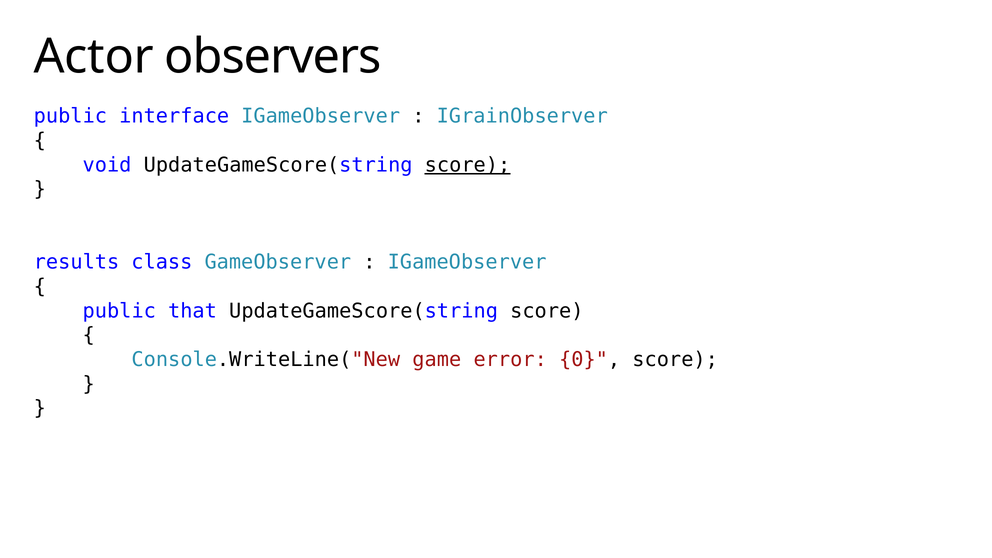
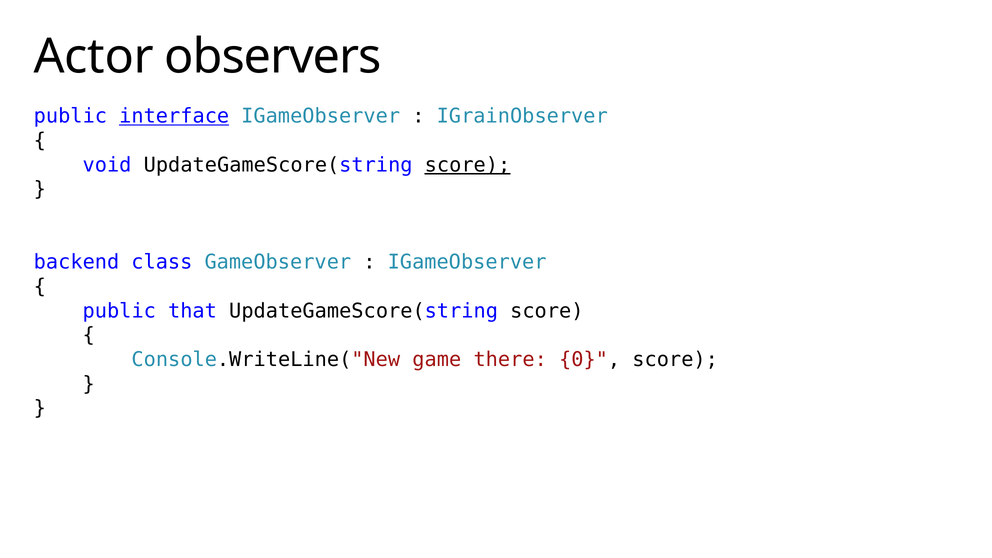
interface underline: none -> present
results: results -> backend
error: error -> there
